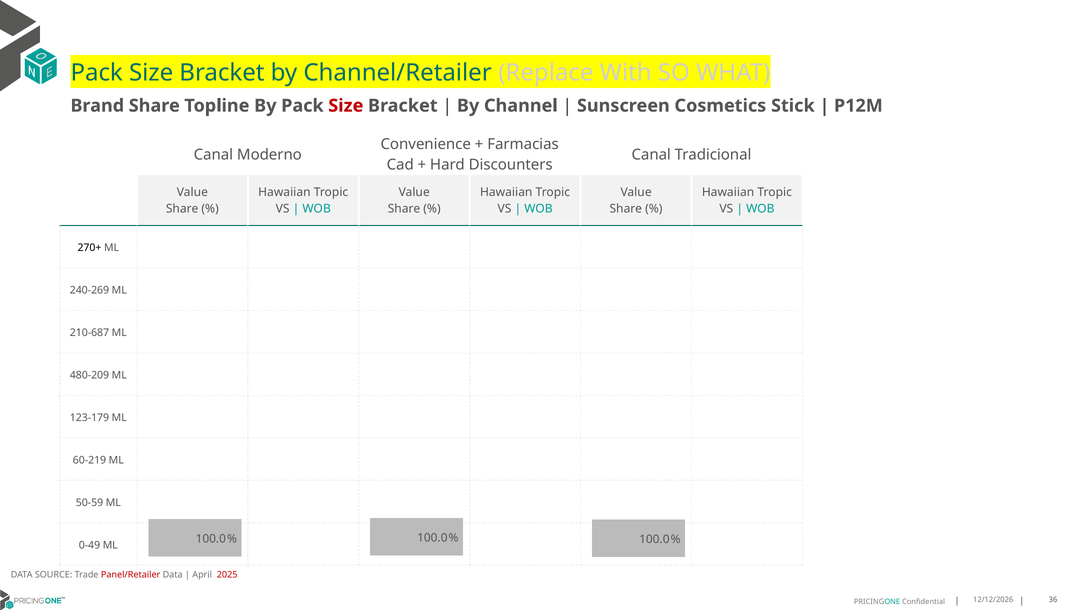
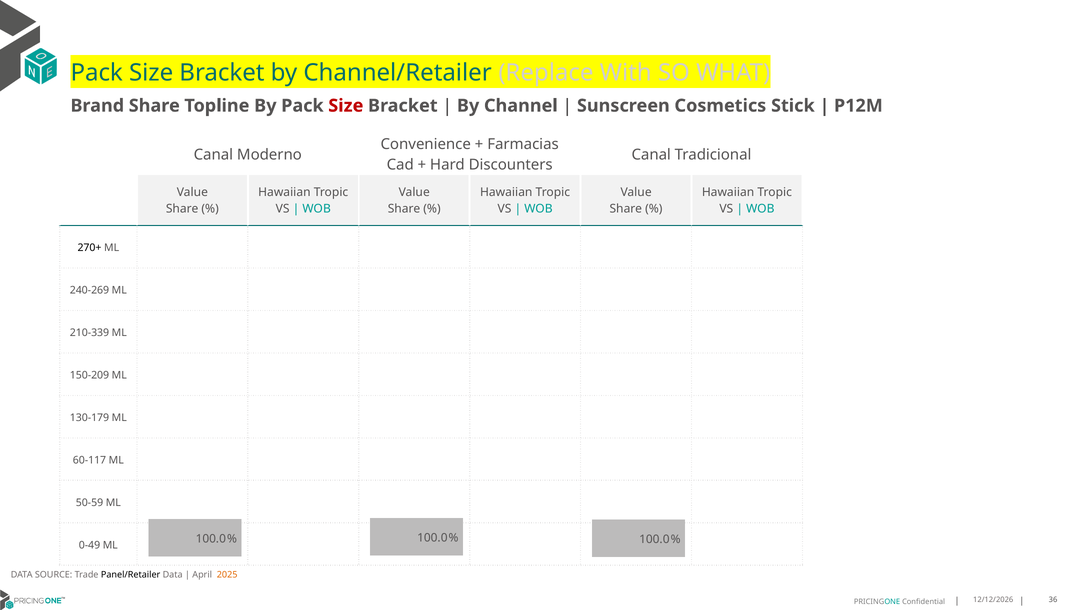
210-687: 210-687 -> 210-339
480-209: 480-209 -> 150-209
123-179: 123-179 -> 130-179
60-219: 60-219 -> 60-117
Panel/Retailer colour: red -> black
2025 colour: red -> orange
